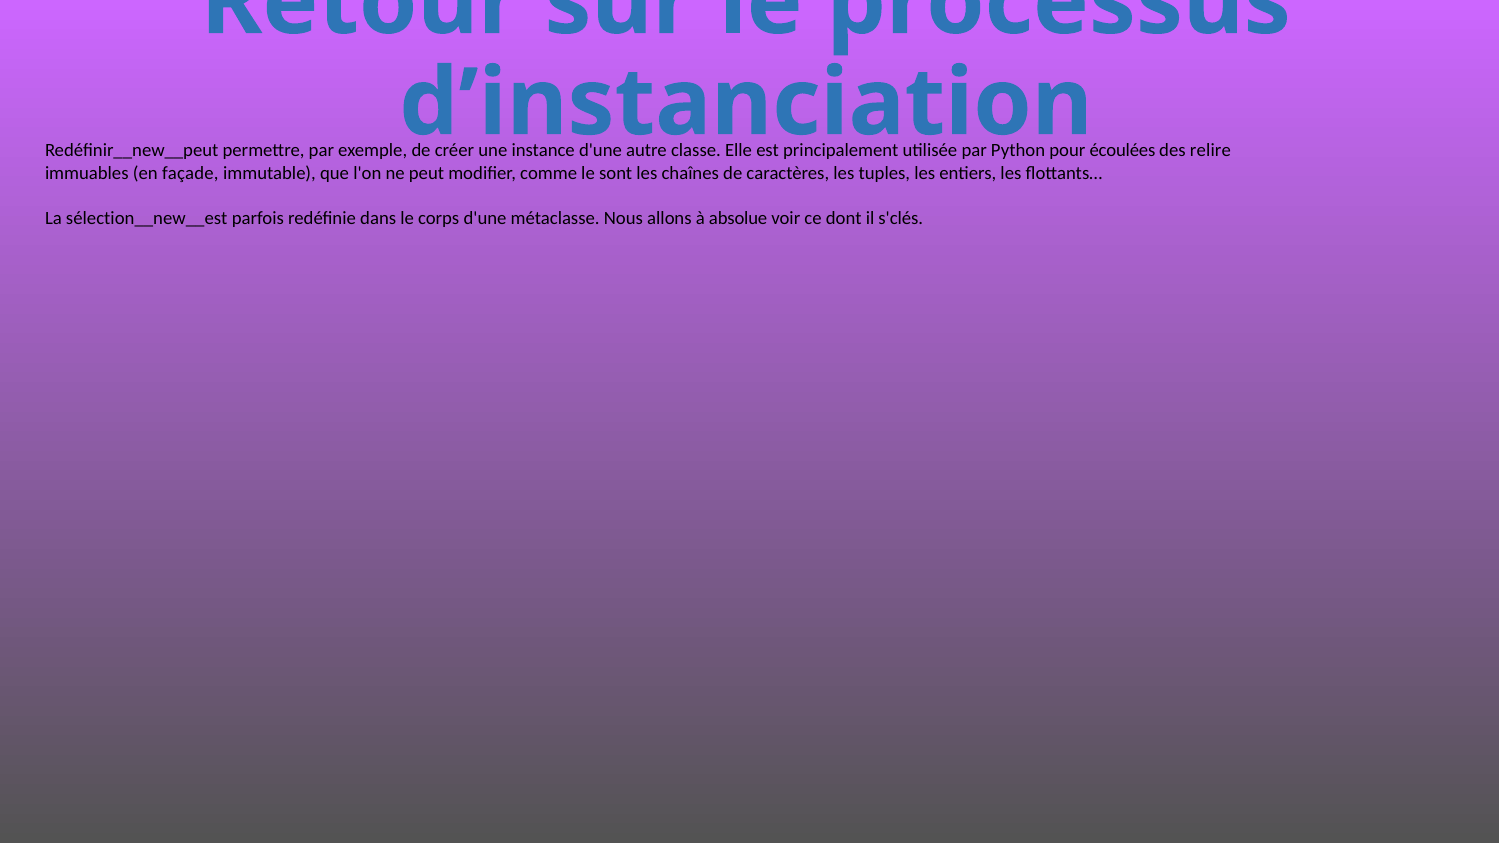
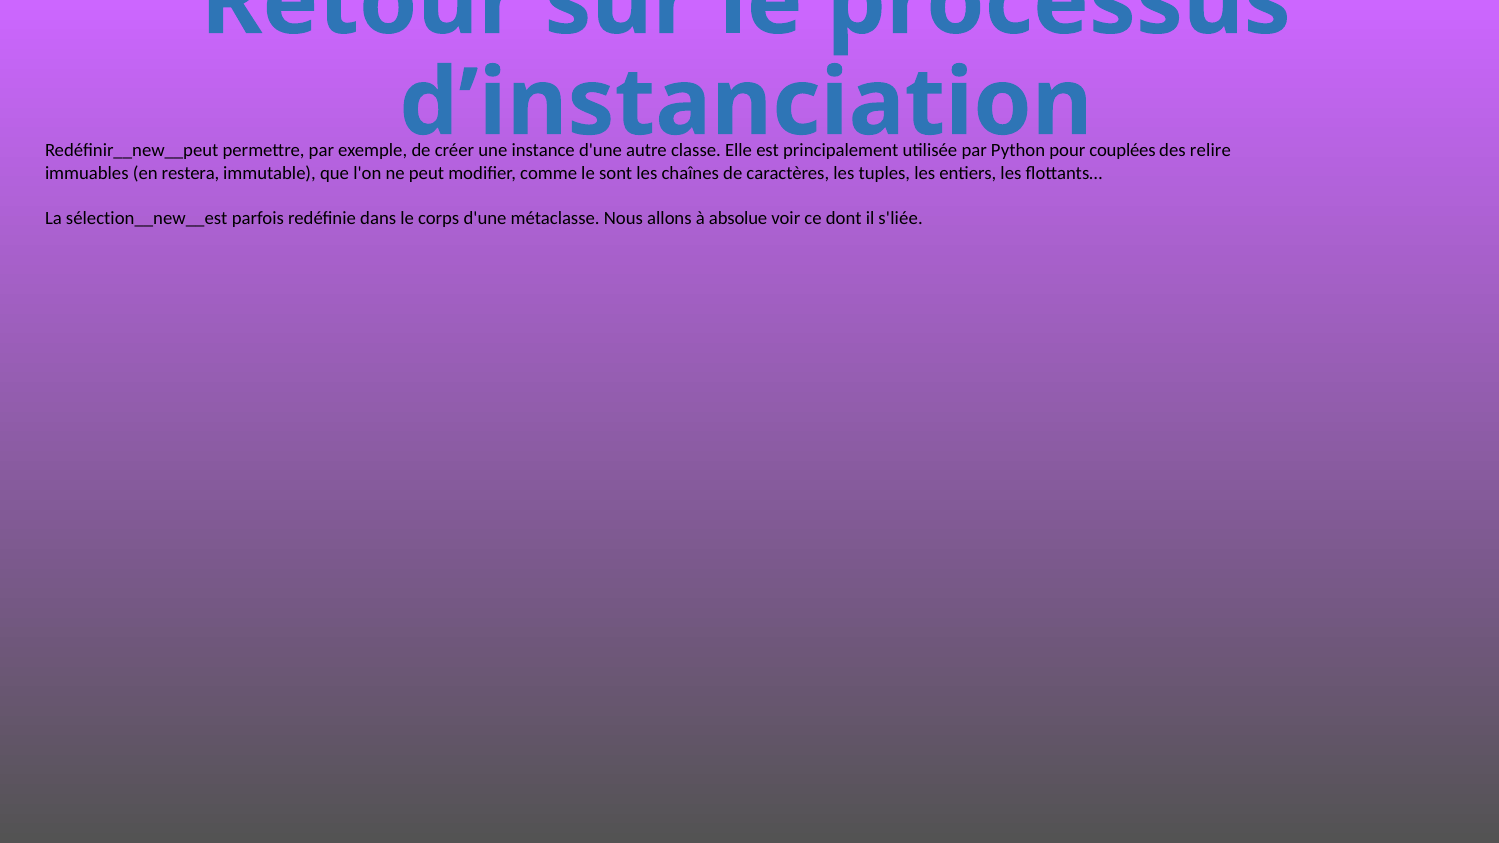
écoulées: écoulées -> couplées
façade: façade -> restera
s'clés: s'clés -> s'liée
